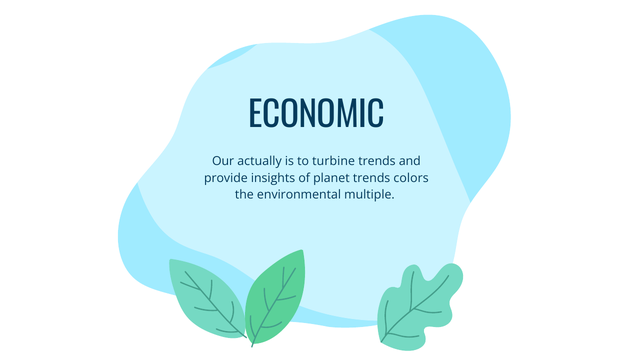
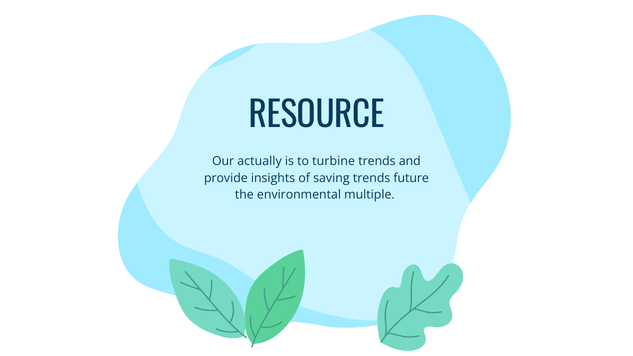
ECONOMIC: ECONOMIC -> RESOURCE
planet: planet -> saving
colors: colors -> future
